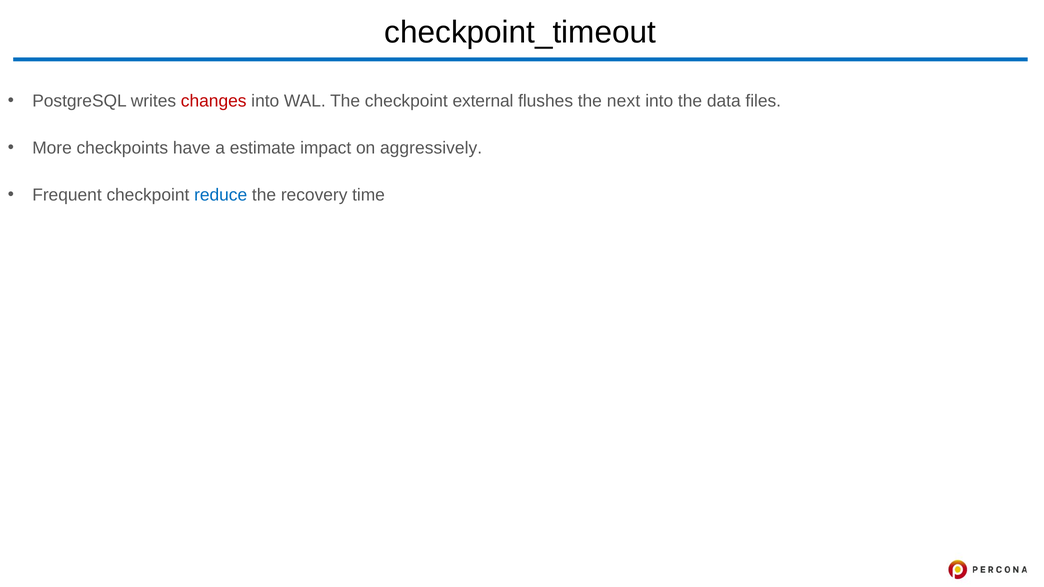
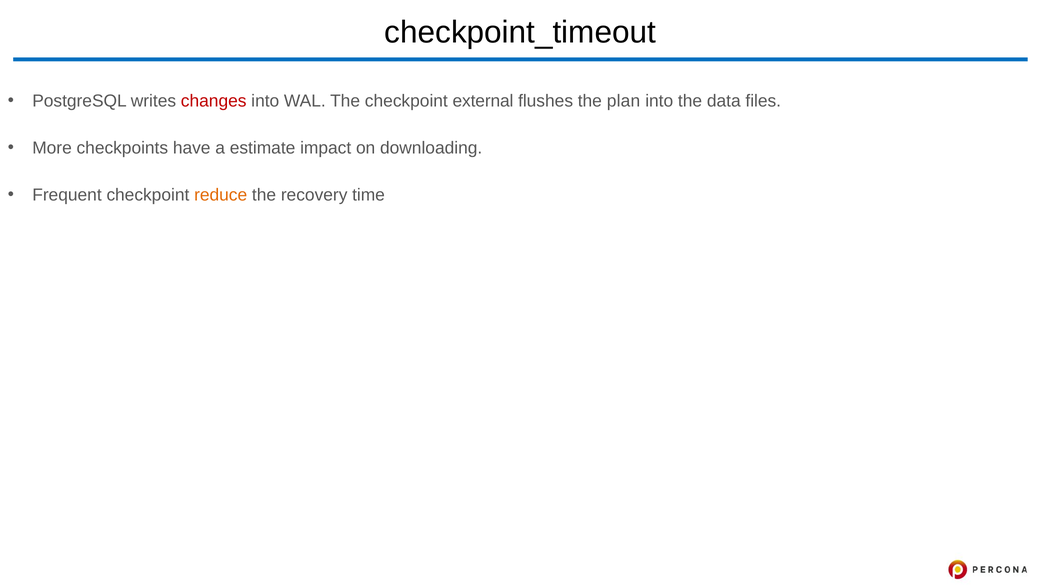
next: next -> plan
aggressively: aggressively -> downloading
reduce colour: blue -> orange
